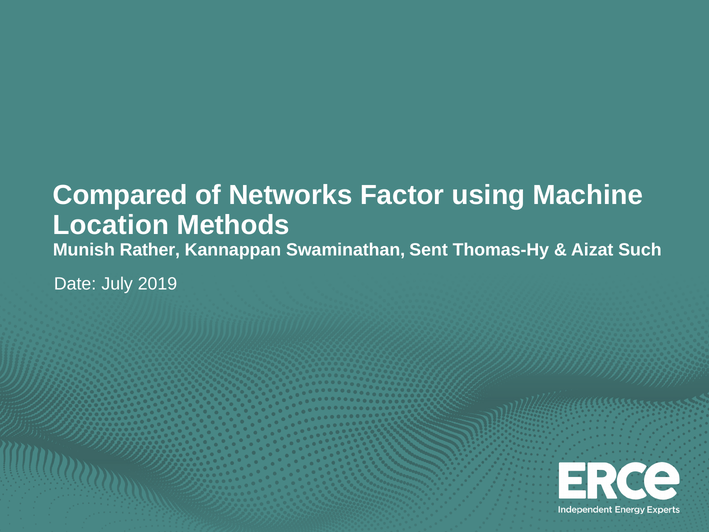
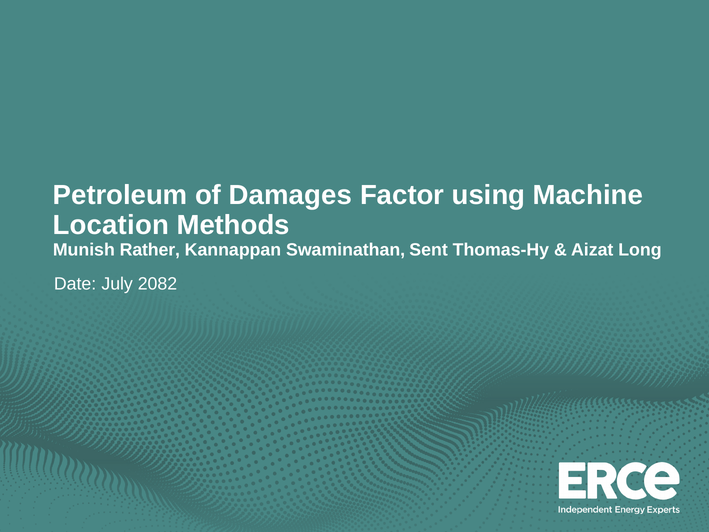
Compared: Compared -> Petroleum
Networks: Networks -> Damages
Such: Such -> Long
2019: 2019 -> 2082
